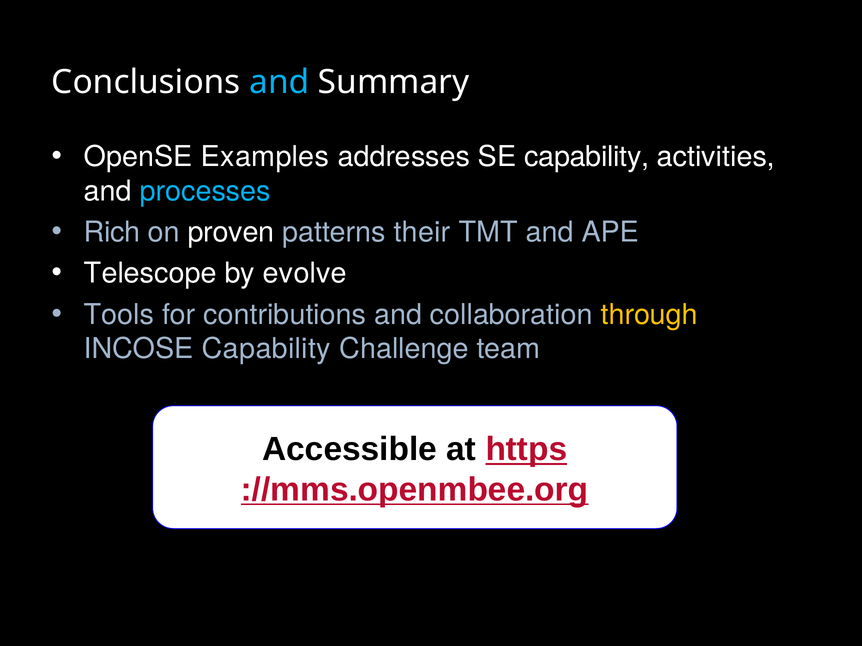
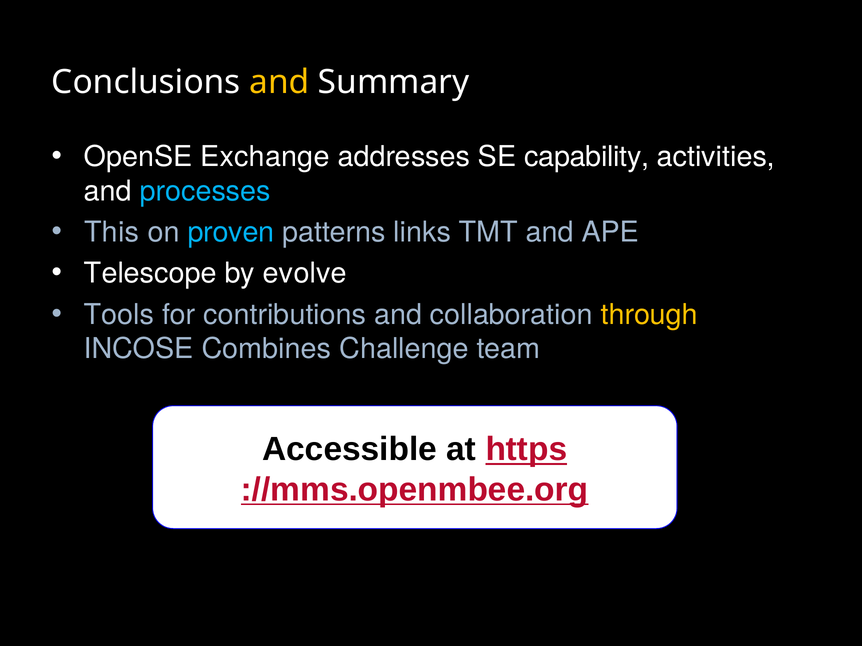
and at (279, 82) colour: light blue -> yellow
Examples: Examples -> Exchange
Rich: Rich -> This
proven colour: white -> light blue
their: their -> links
INCOSE Capability: Capability -> Combines
